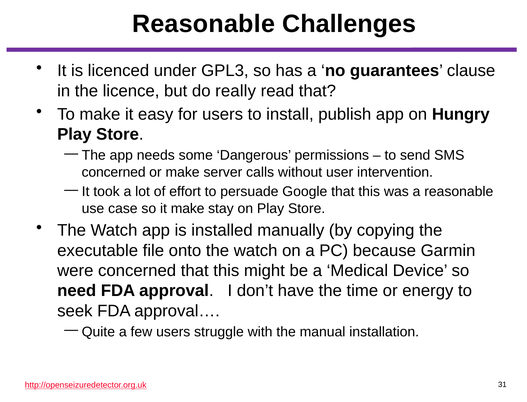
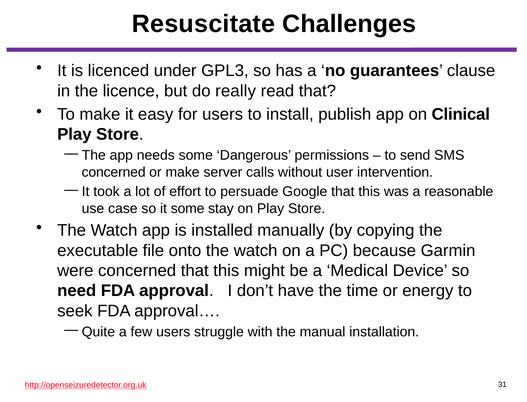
Reasonable at (204, 24): Reasonable -> Resuscitate
Hungry: Hungry -> Clinical
it make: make -> some
